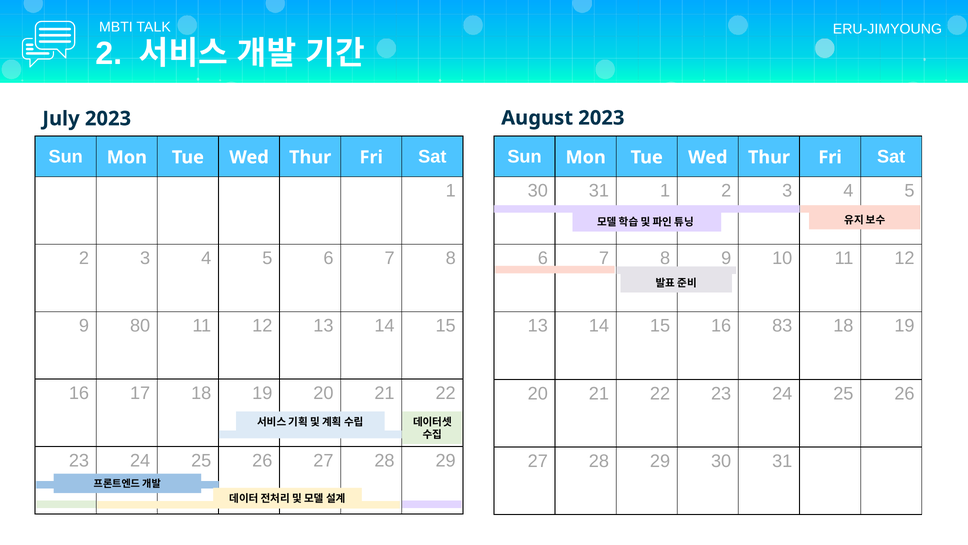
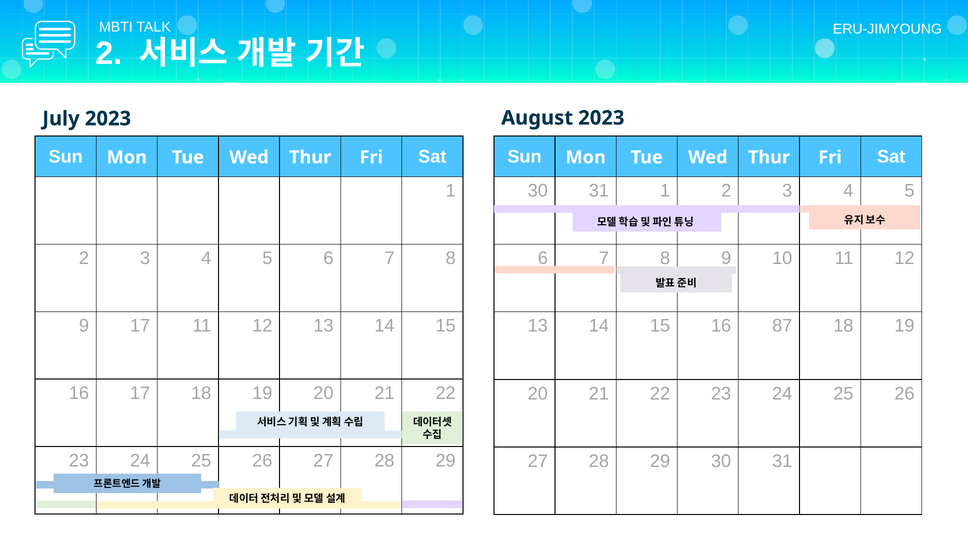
9 80: 80 -> 17
83: 83 -> 87
